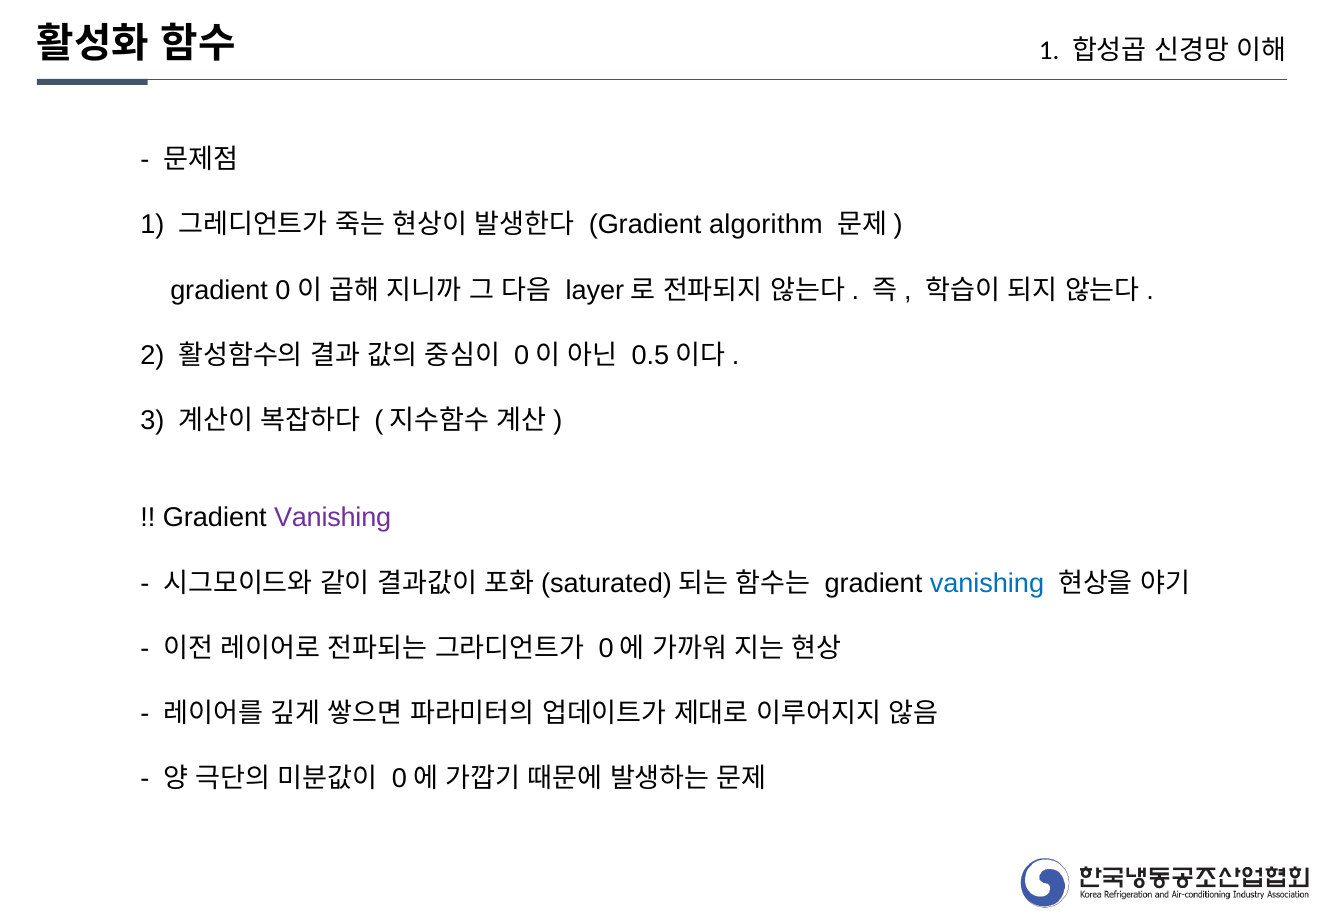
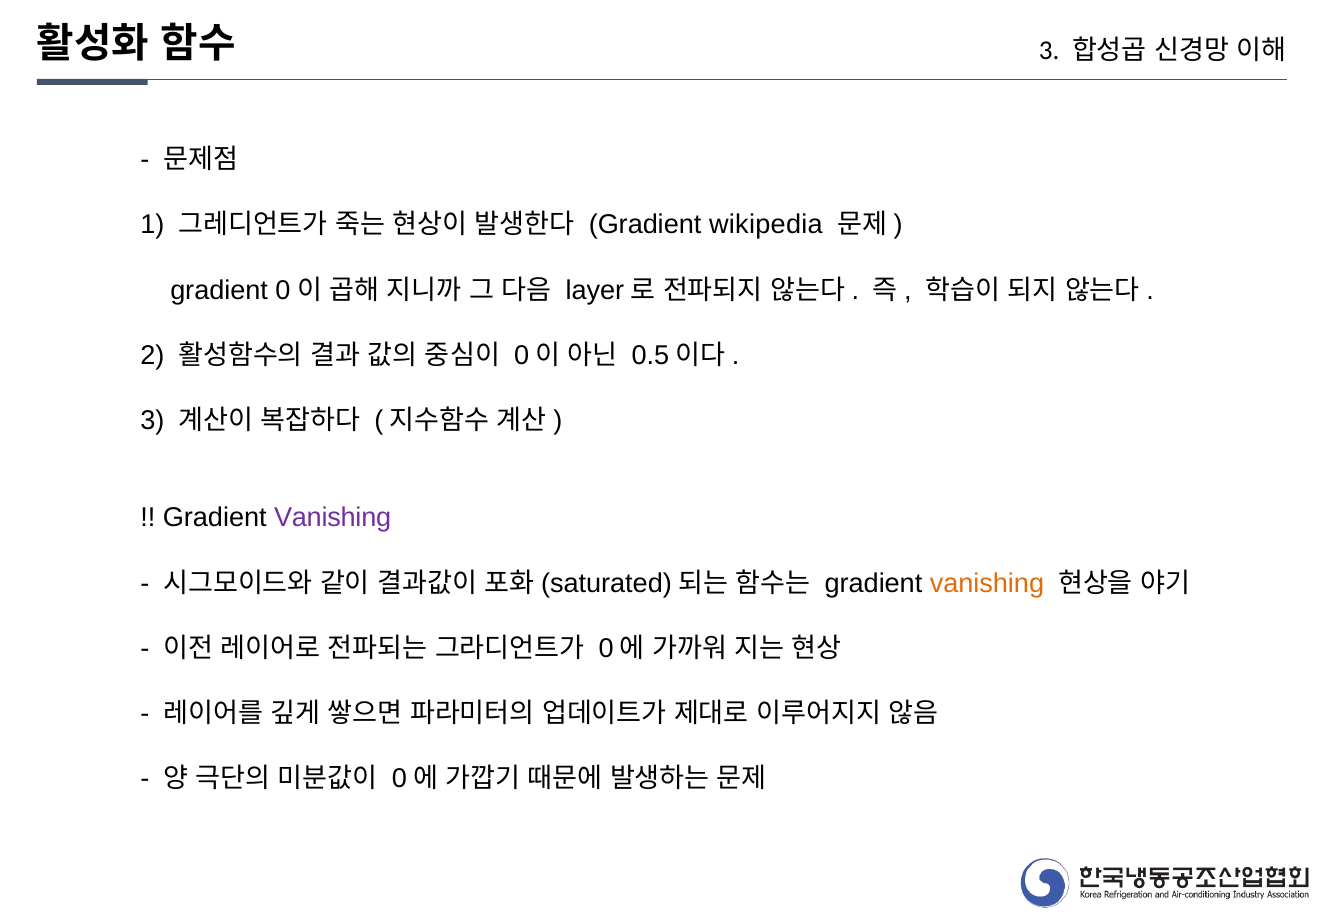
1 at (1049, 50): 1 -> 3
algorithm: algorithm -> wikipedia
vanishing at (987, 583) colour: blue -> orange
